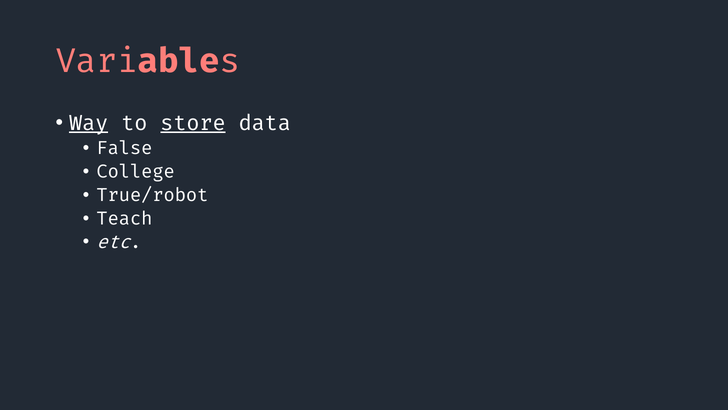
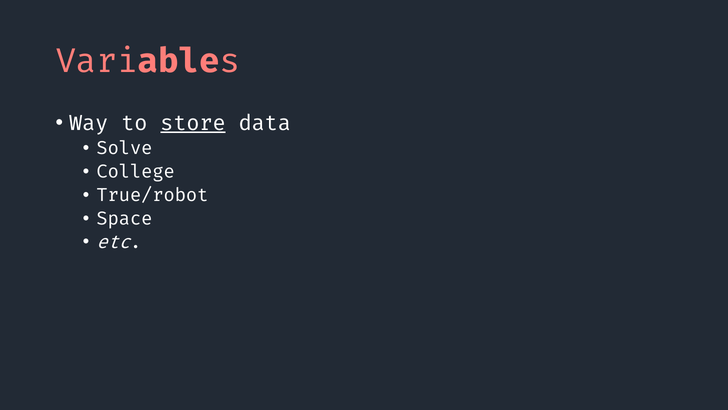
Way underline: present -> none
False: False -> Solve
Teach: Teach -> Space
